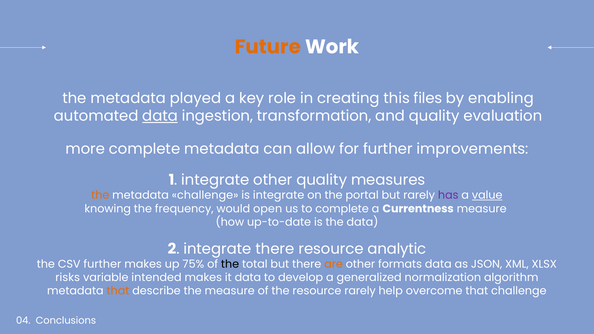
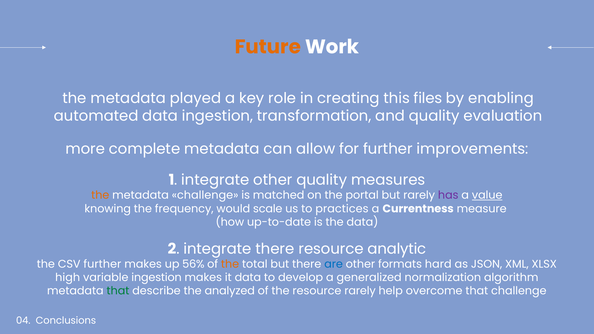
data at (160, 116) underline: present -> none
is integrate: integrate -> matched
open: open -> scale
to complete: complete -> practices
75%: 75% -> 56%
the at (230, 264) colour: black -> orange
are colour: orange -> blue
formats data: data -> hard
risks: risks -> high
variable intended: intended -> ingestion
that at (118, 291) colour: orange -> green
the measure: measure -> analyzed
